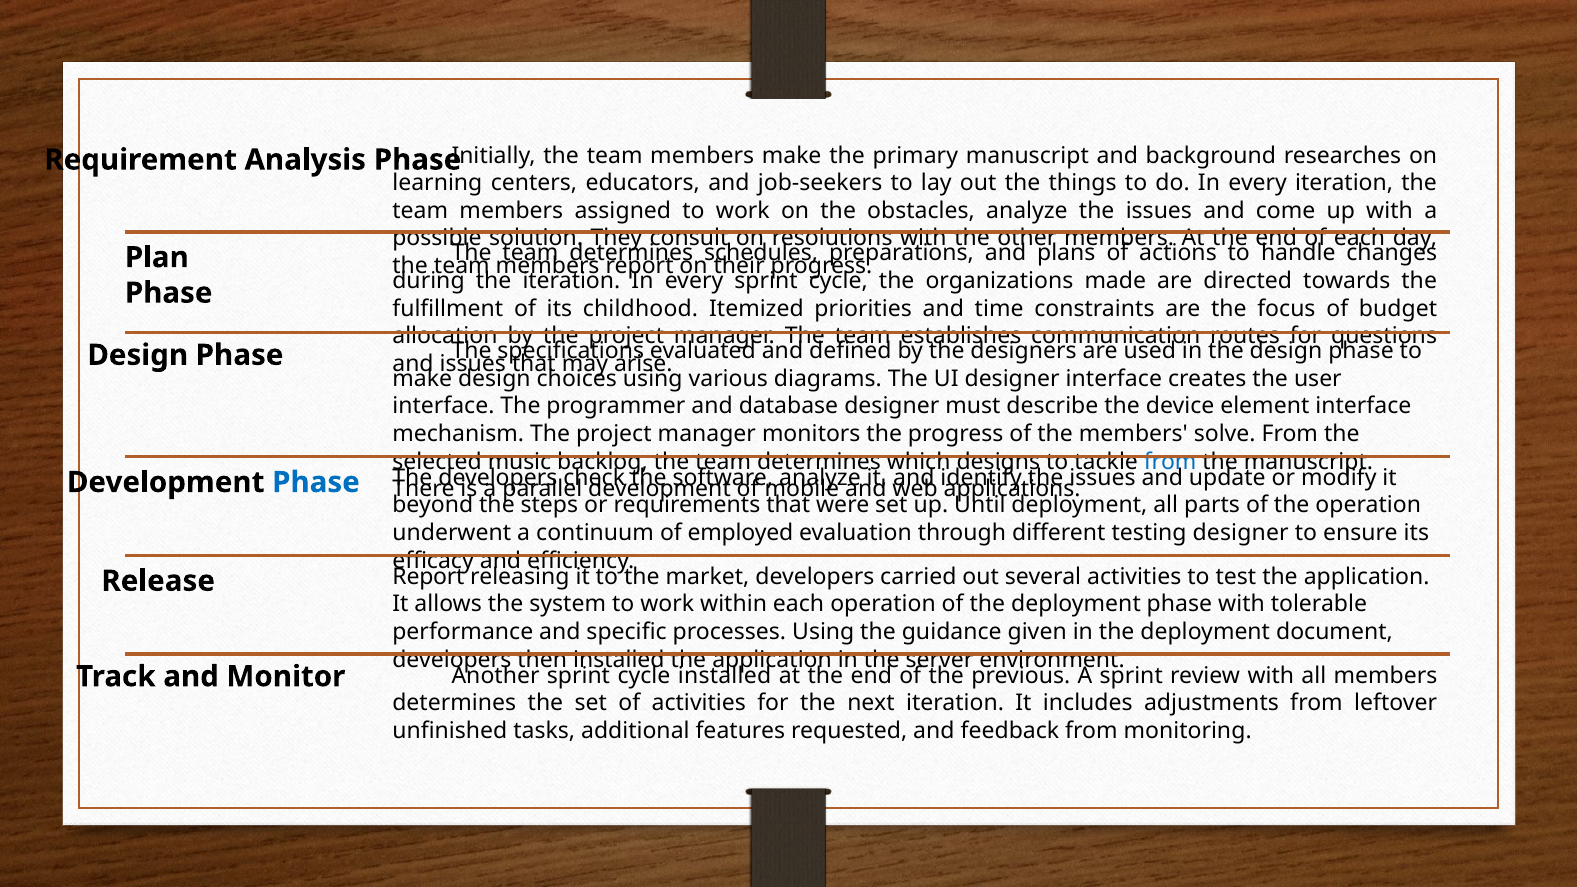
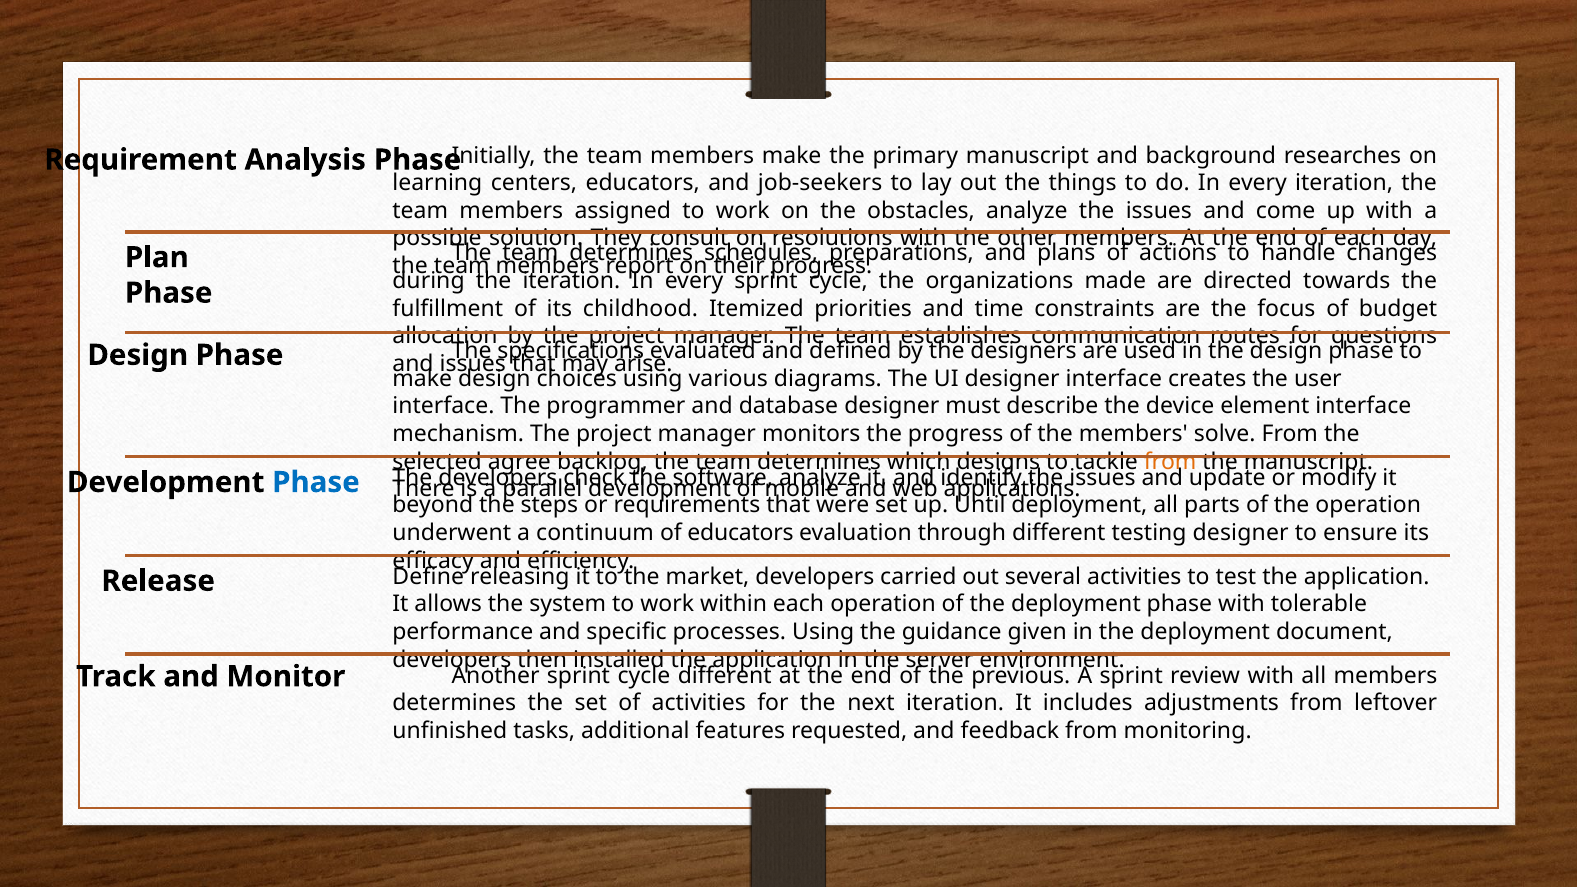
music: music -> agree
from at (1170, 462) colour: blue -> orange
of employed: employed -> educators
Report at (428, 577): Report -> Define
cycle installed: installed -> different
